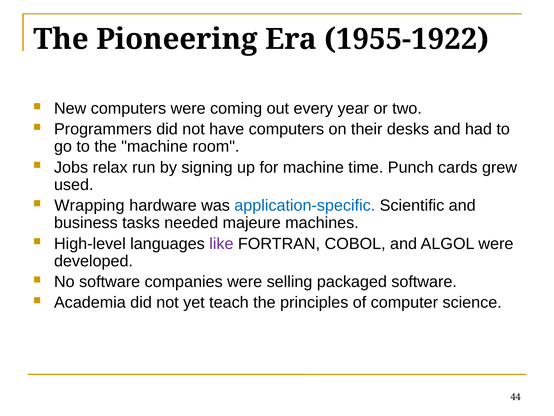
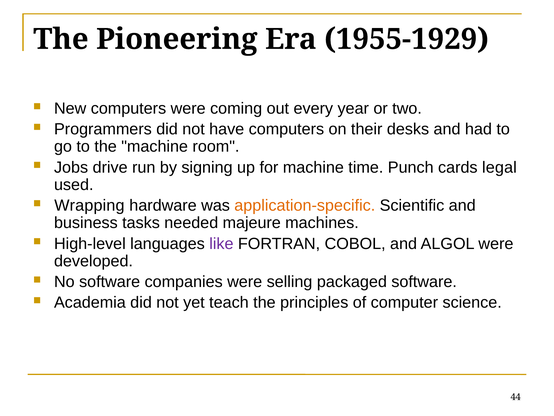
1955-1922: 1955-1922 -> 1955-1929
relax: relax -> drive
grew: grew -> legal
application-specific colour: blue -> orange
